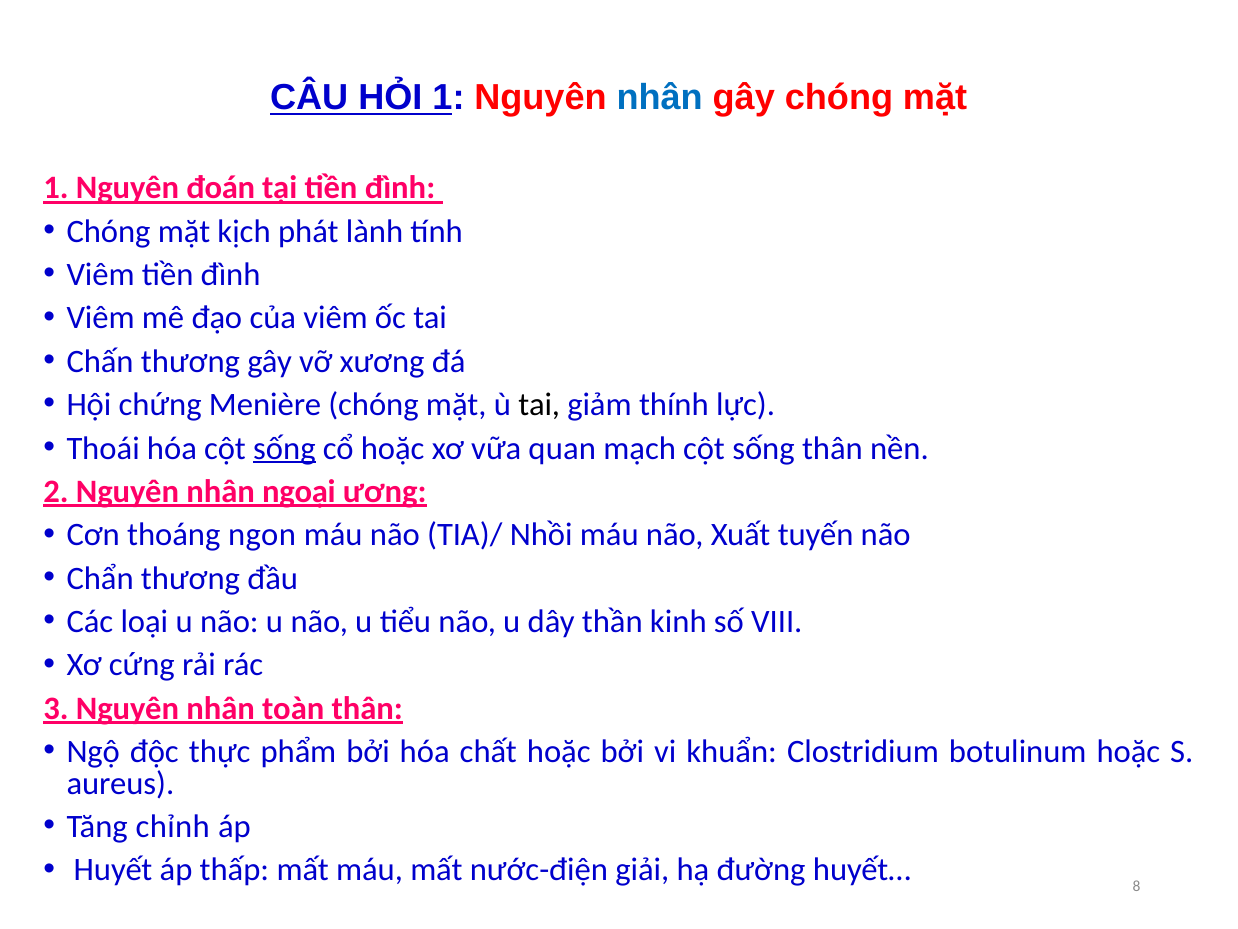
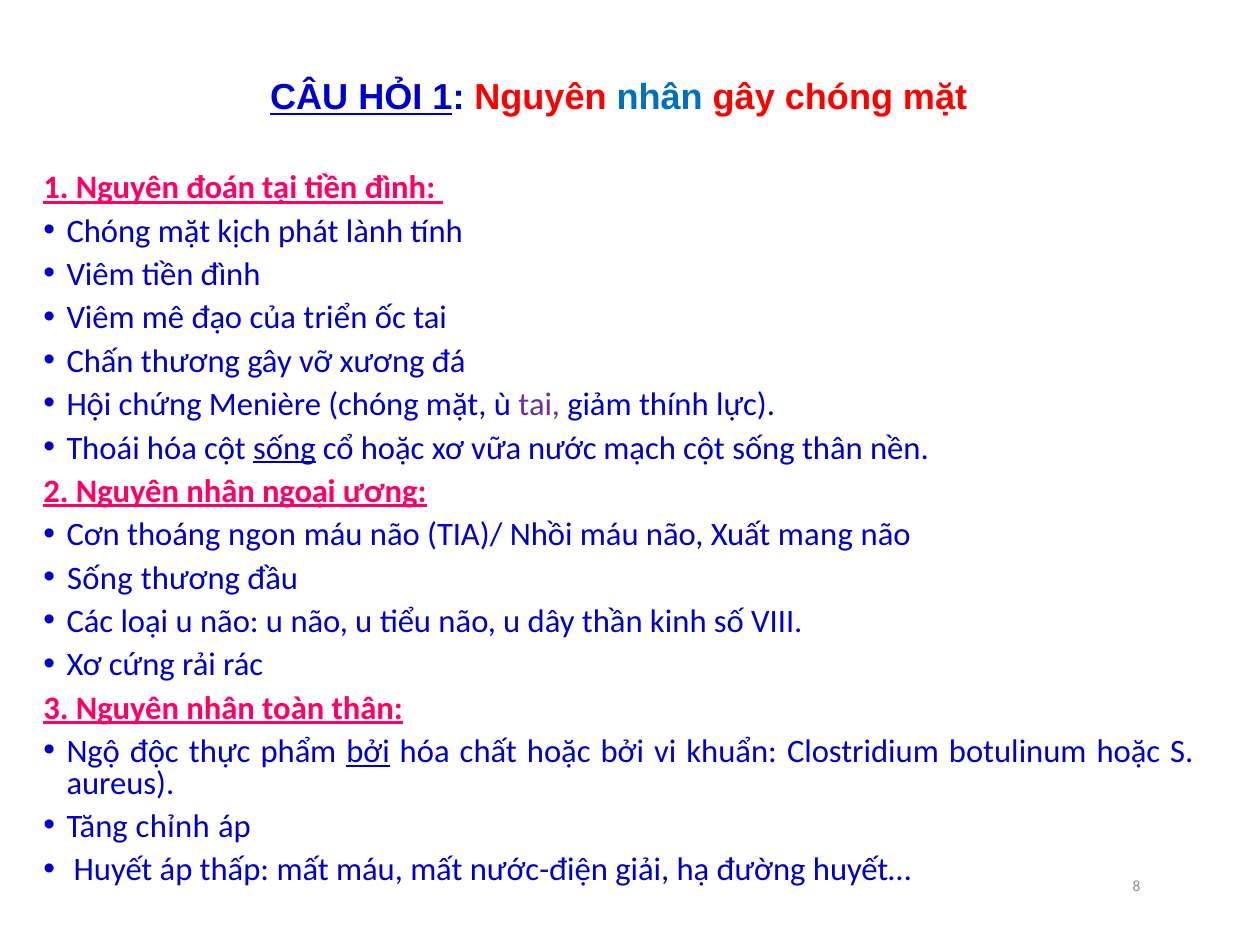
của viêm: viêm -> triển
tai at (539, 405) colour: black -> purple
quan: quan -> nước
tuyến: tuyến -> mang
Chẩn at (100, 578): Chẩn -> Sống
bởi at (368, 751) underline: none -> present
